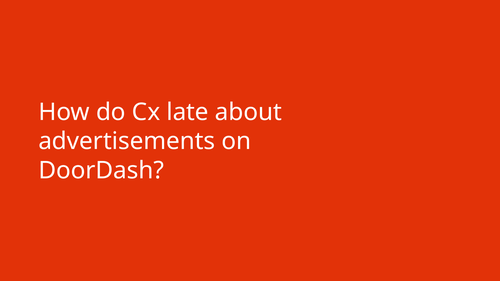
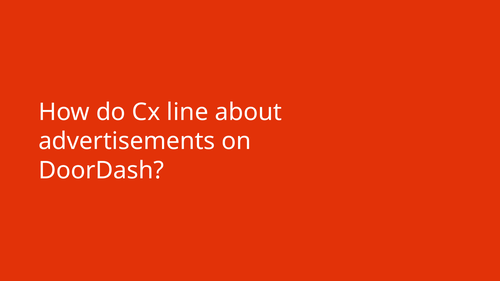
late: late -> line
